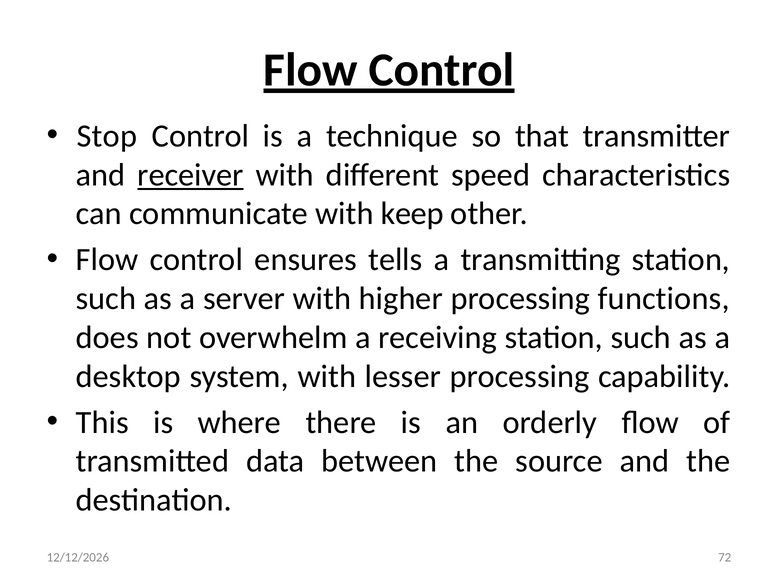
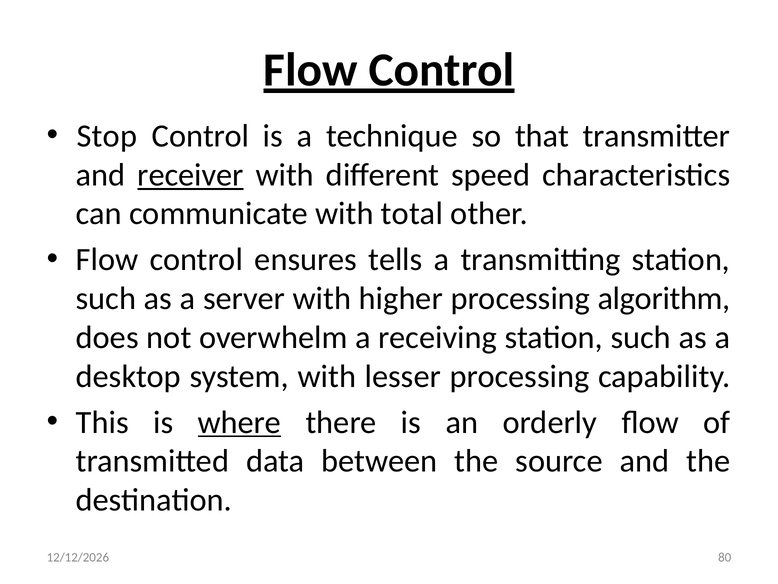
keep: keep -> total
functions: functions -> algorithm
where underline: none -> present
72: 72 -> 80
